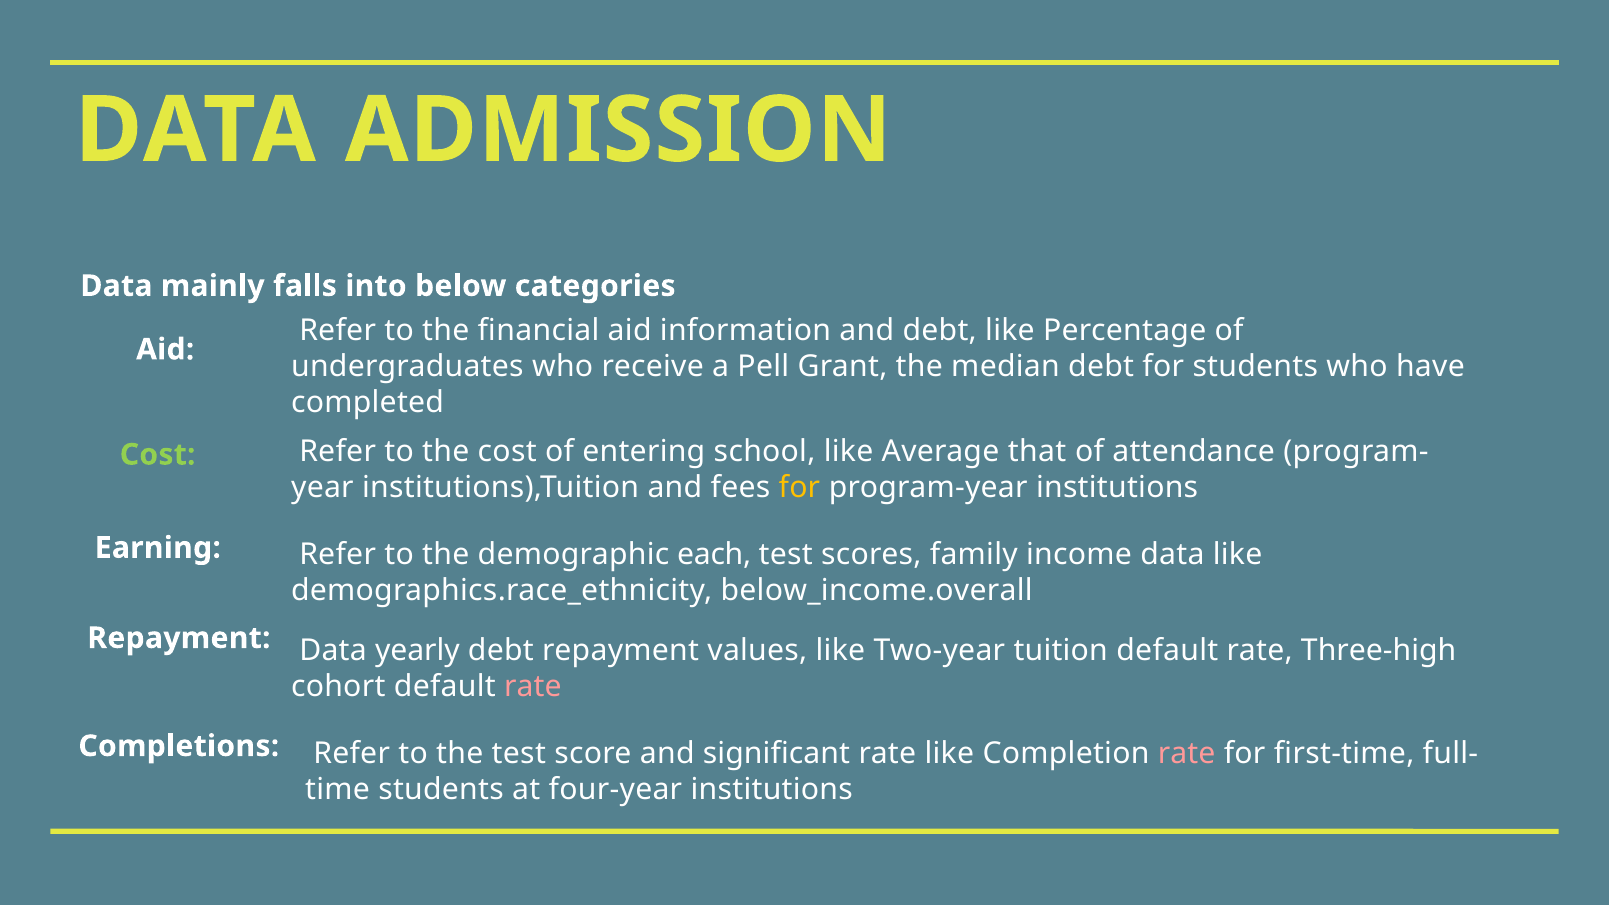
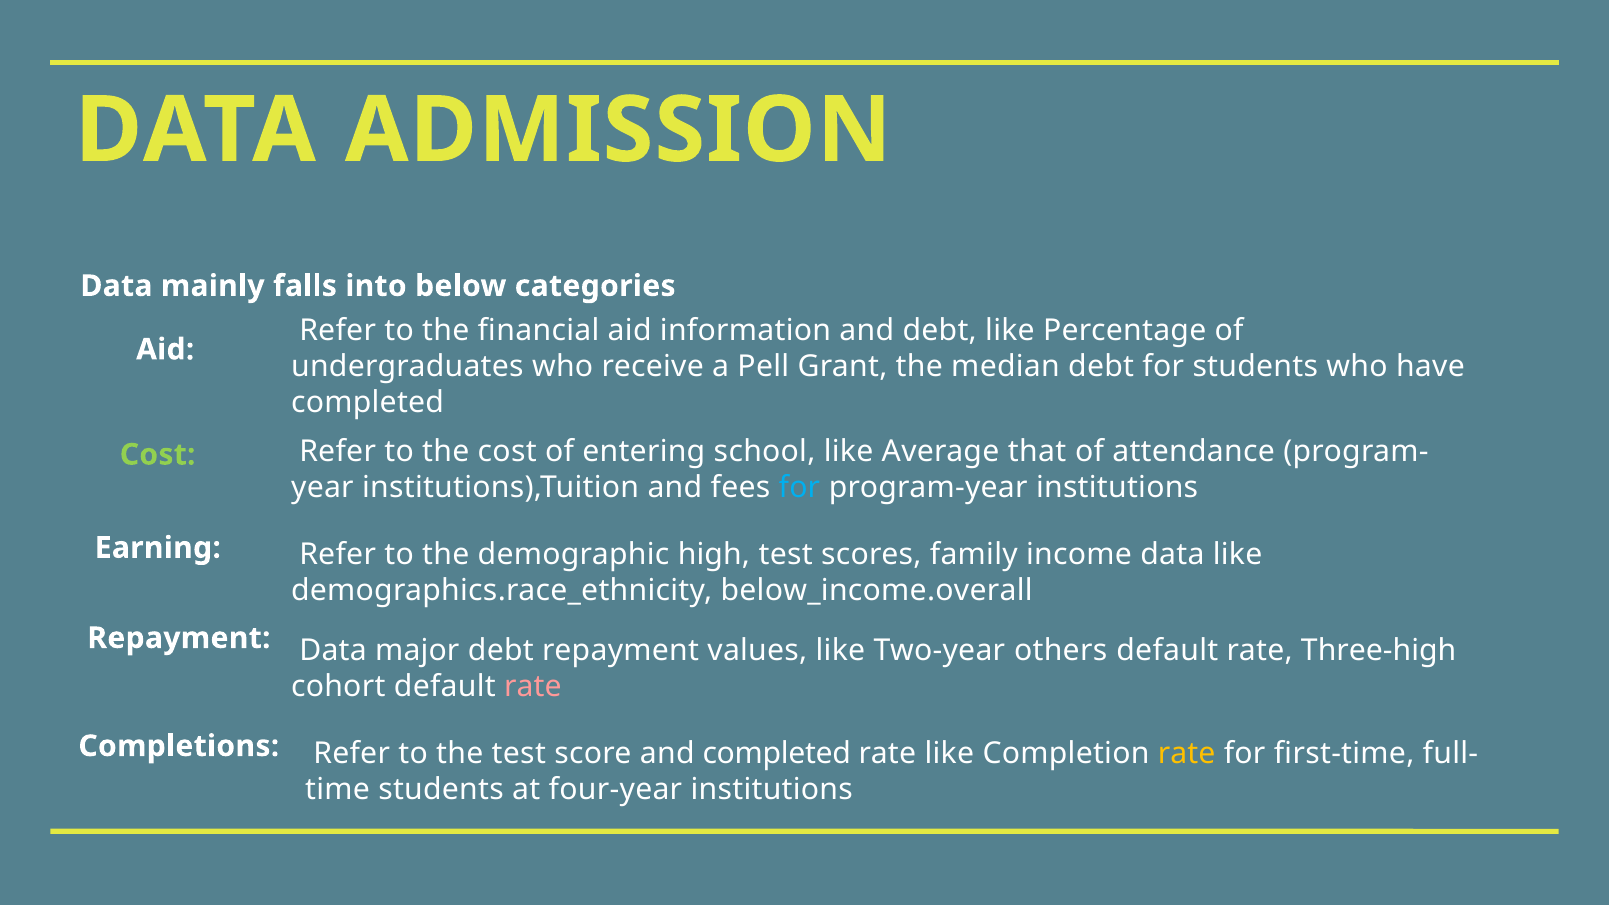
for at (799, 488) colour: yellow -> light blue
each: each -> high
yearly: yearly -> major
tuition: tuition -> others
and significant: significant -> completed
rate at (1187, 753) colour: pink -> yellow
